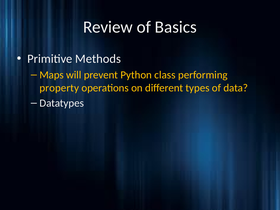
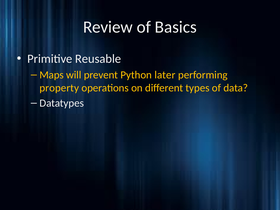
Methods: Methods -> Reusable
class: class -> later
